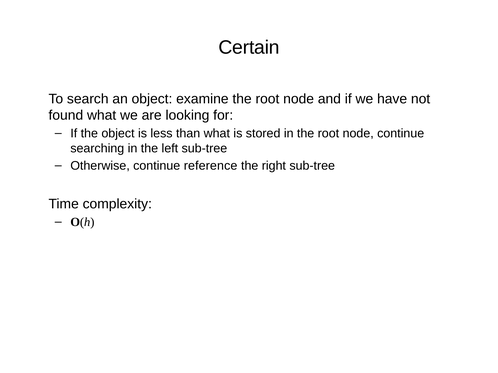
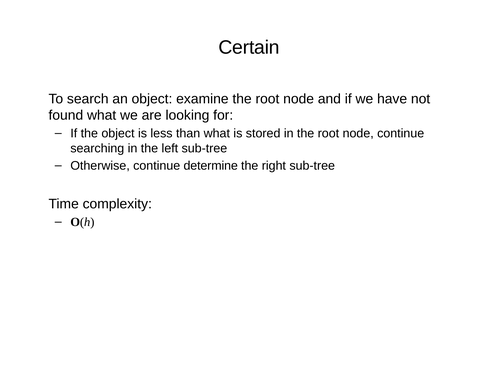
reference: reference -> determine
